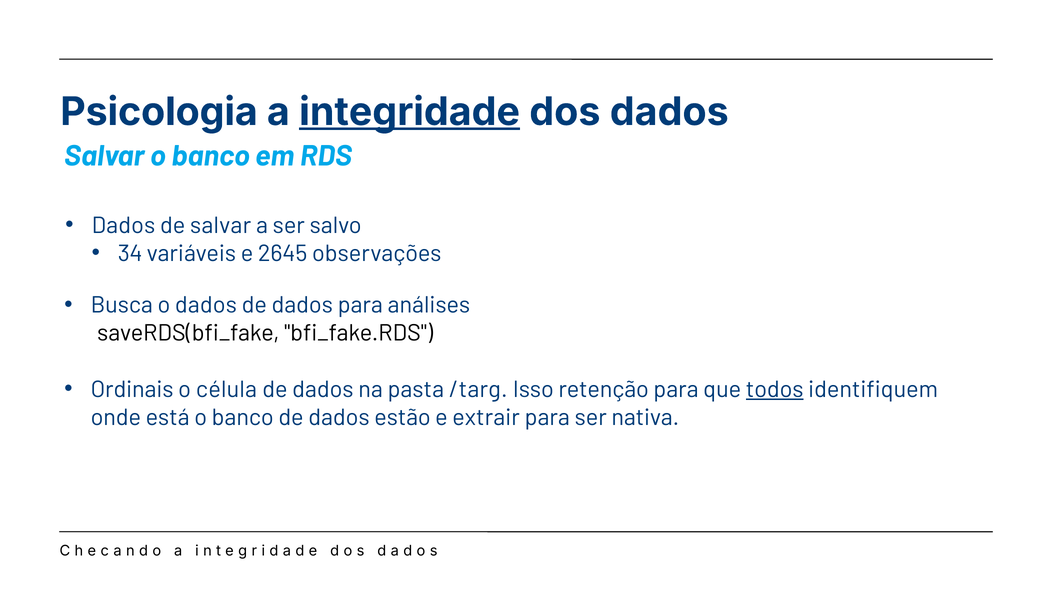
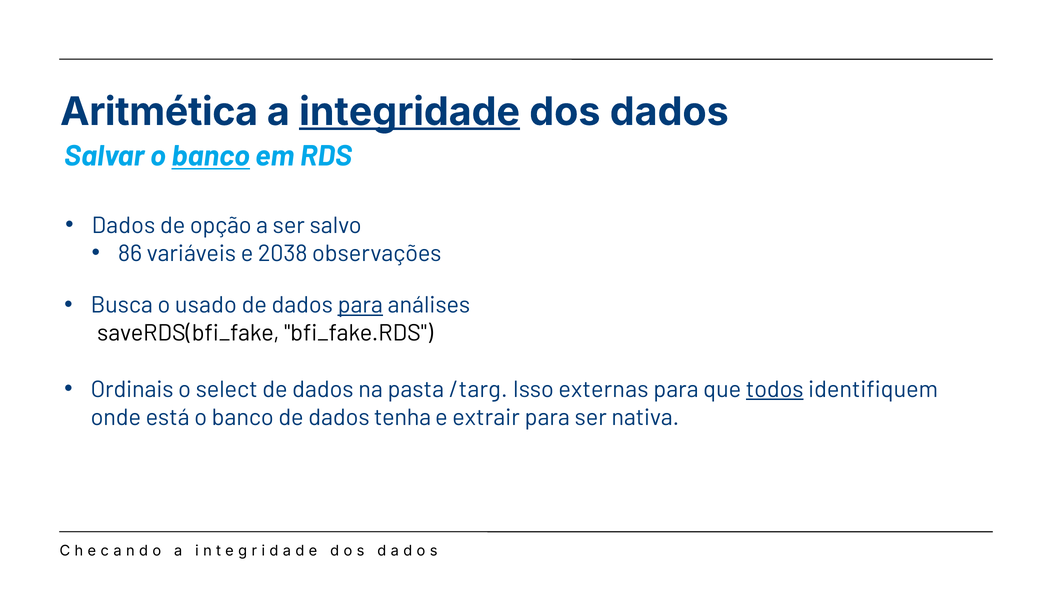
Psicologia: Psicologia -> Aritmética
banco at (211, 156) underline: none -> present
de salvar: salvar -> opção
34: 34 -> 86
2645: 2645 -> 2038
o dados: dados -> usado
para at (360, 305) underline: none -> present
célula: célula -> select
retenção: retenção -> externas
estão: estão -> tenha
